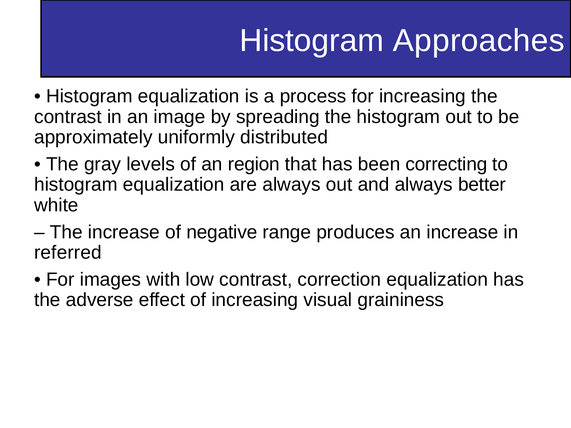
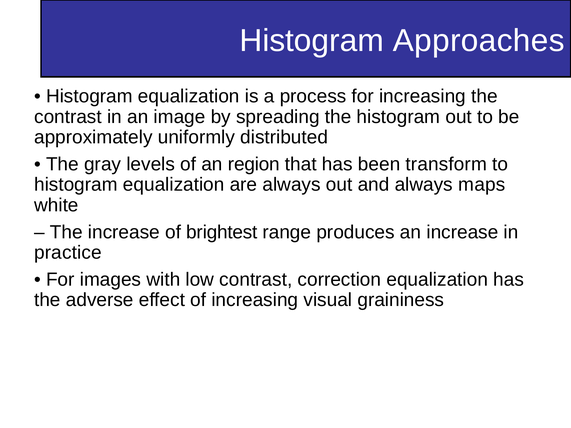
correcting: correcting -> transform
better: better -> maps
negative: negative -> brightest
referred: referred -> practice
